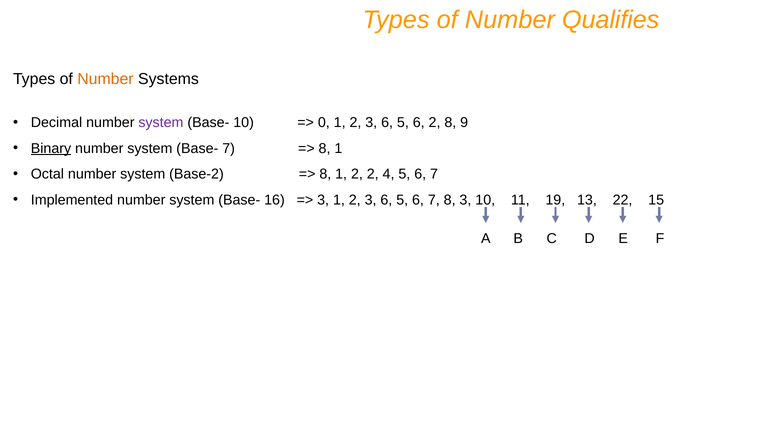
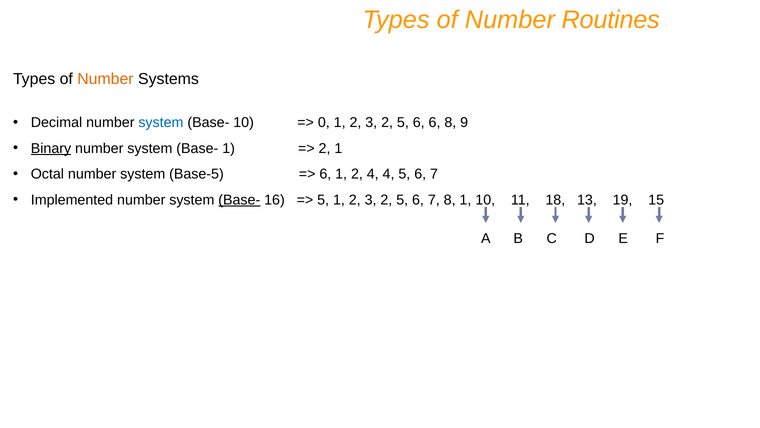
Qualifies: Qualifies -> Routines
system at (161, 123) colour: purple -> blue
6 at (387, 123): 6 -> 2
6 2: 2 -> 6
Base- 7: 7 -> 1
8 at (325, 148): 8 -> 2
Base-2: Base-2 -> Base-5
8 at (325, 174): 8 -> 6
2 2: 2 -> 4
Base- at (239, 200) underline: none -> present
3 at (323, 200): 3 -> 5
6 at (386, 200): 6 -> 2
8 3: 3 -> 1
19: 19 -> 18
22: 22 -> 19
